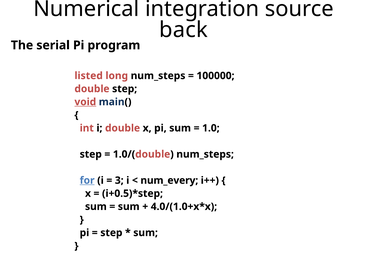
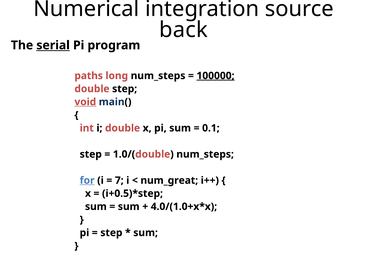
serial underline: none -> present
listed: listed -> paths
100000 underline: none -> present
1.0: 1.0 -> 0.1
3: 3 -> 7
num_every: num_every -> num_great
